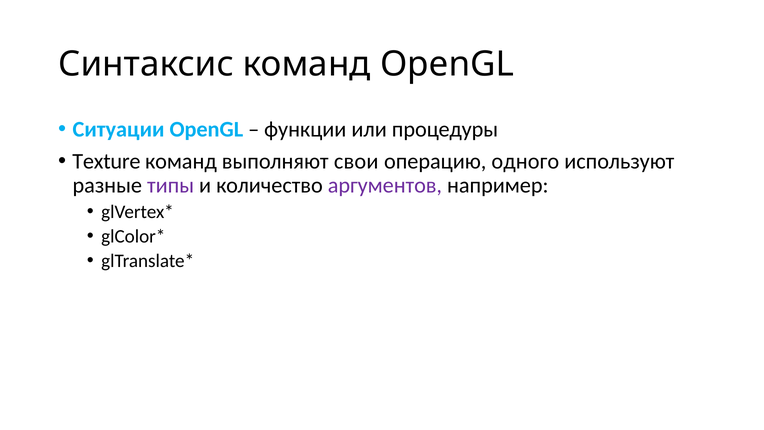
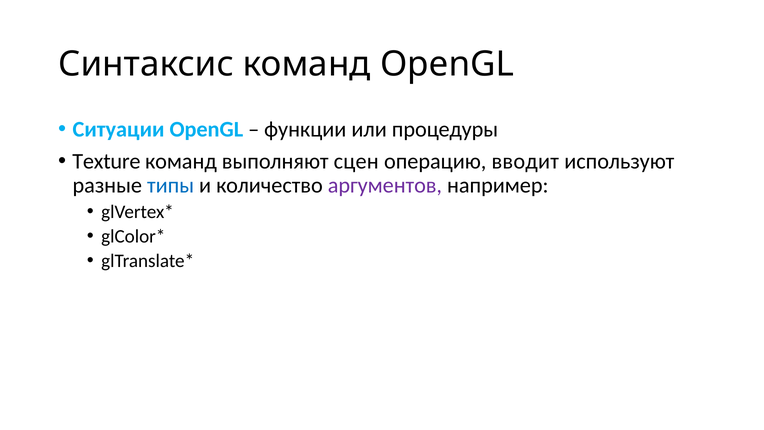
свои: свои -> сцен
одного: одного -> вводит
типы colour: purple -> blue
